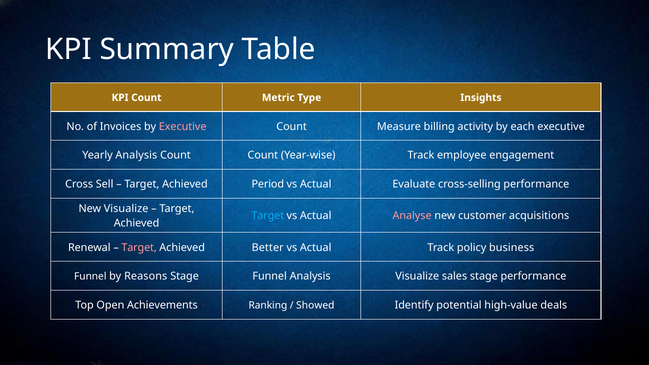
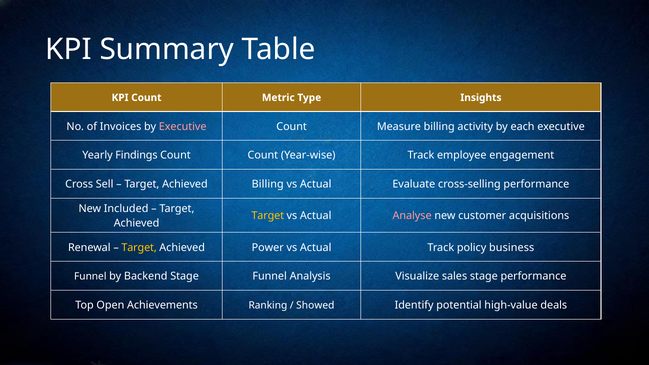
Yearly Analysis: Analysis -> Findings
Achieved Period: Period -> Billing
New Visualize: Visualize -> Included
Target at (268, 216) colour: light blue -> yellow
Target at (139, 247) colour: pink -> yellow
Better: Better -> Power
Reasons: Reasons -> Backend
